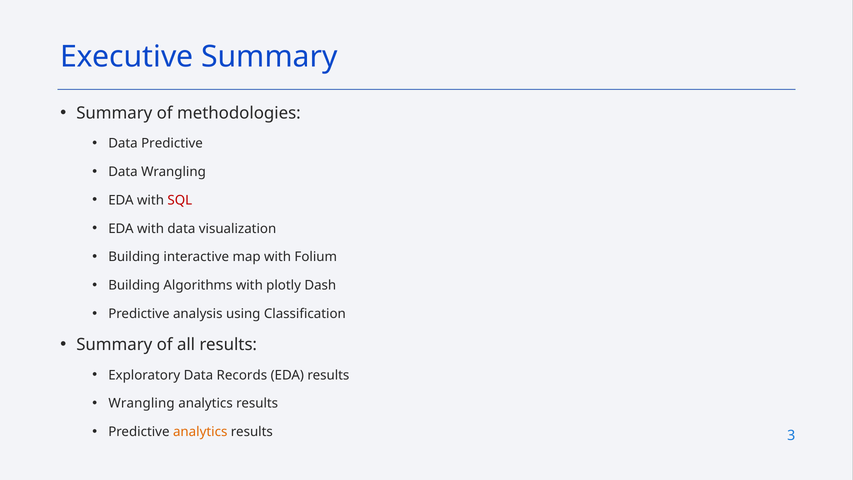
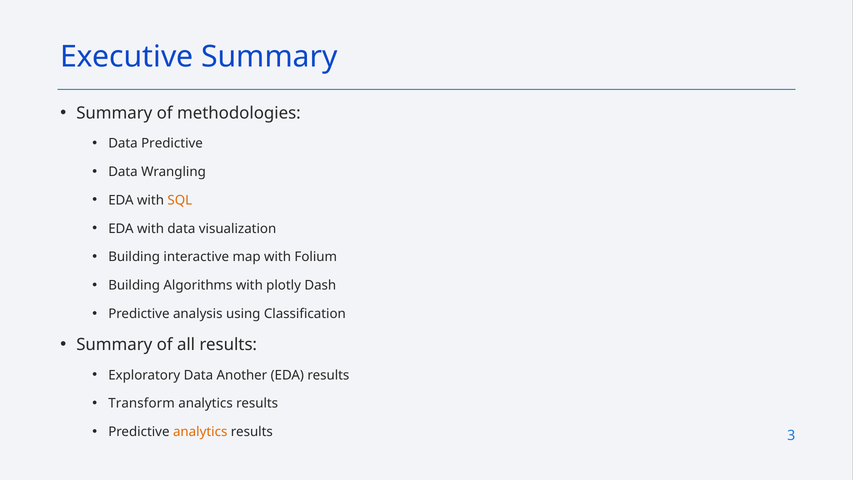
SQL colour: red -> orange
Records: Records -> Another
Wrangling at (142, 403): Wrangling -> Transform
